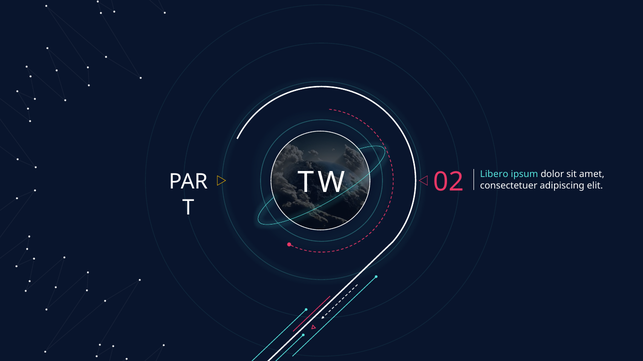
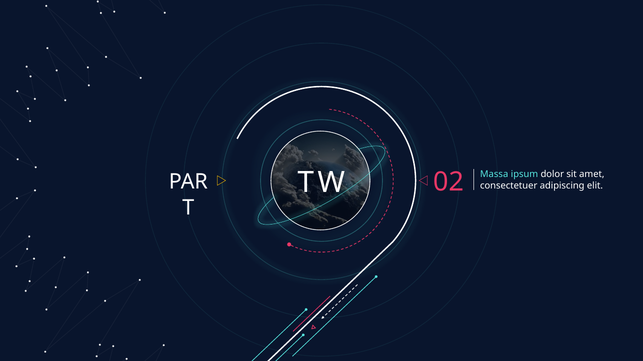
Libero: Libero -> Massa
